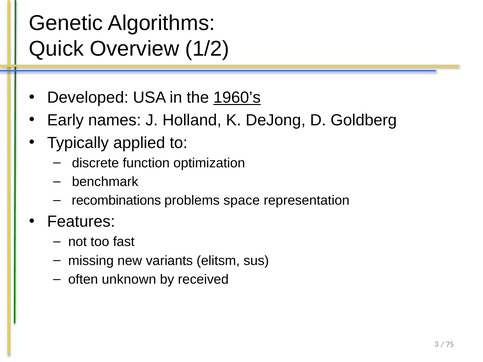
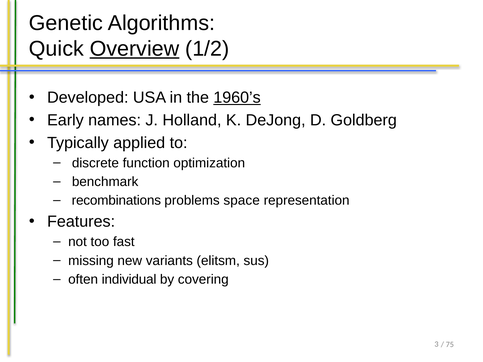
Overview underline: none -> present
unknown: unknown -> individual
received: received -> covering
